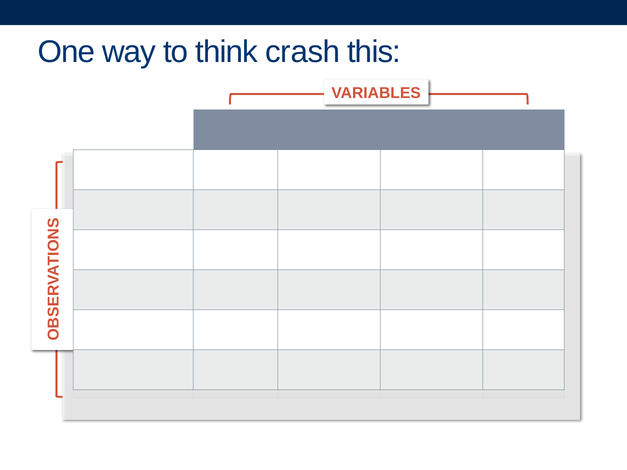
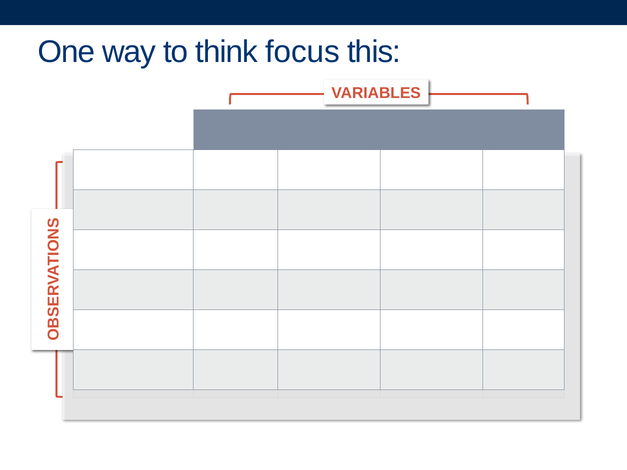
crash: crash -> focus
